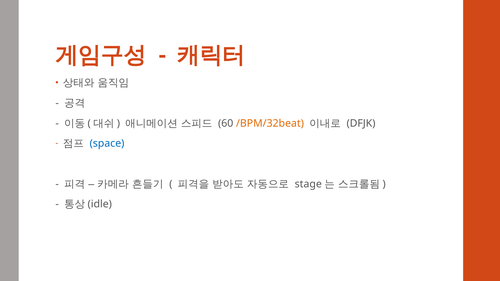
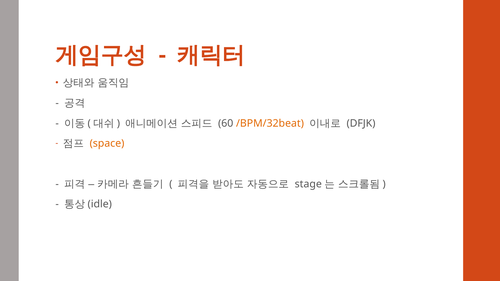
space colour: blue -> orange
